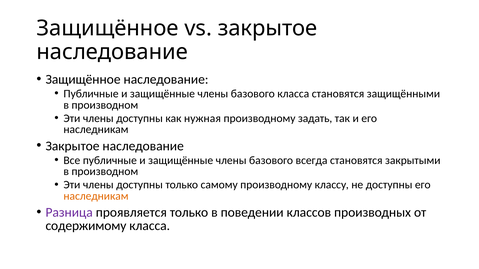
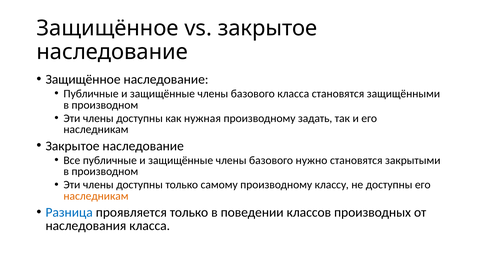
всегда: всегда -> нужно
Разница colour: purple -> blue
содержимому: содержимому -> наследования
